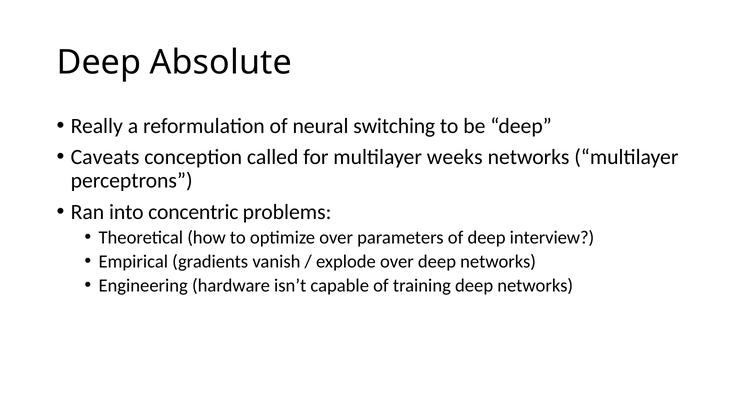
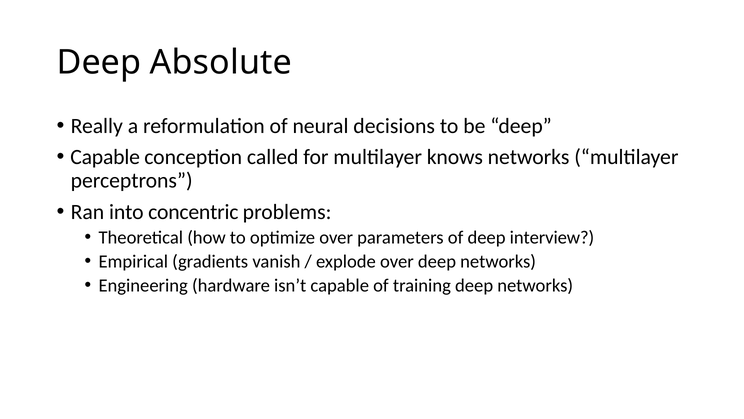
switching: switching -> decisions
Caveats at (105, 157): Caveats -> Capable
weeks: weeks -> knows
